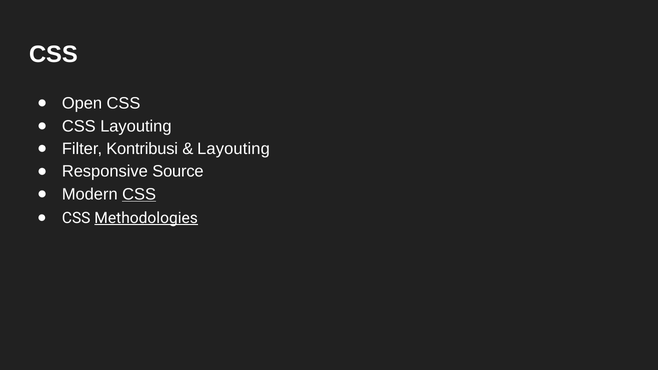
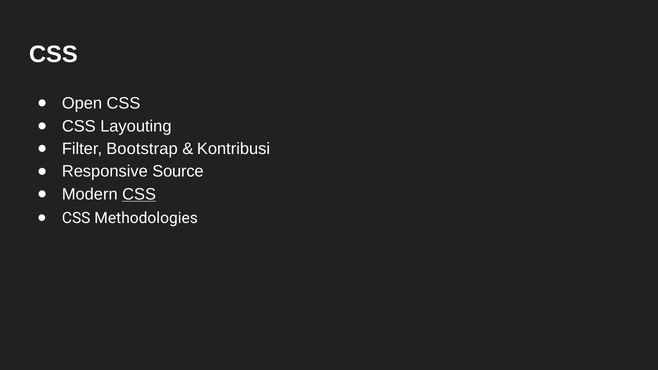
Kontribusi: Kontribusi -> Bootstrap
Layouting at (233, 149): Layouting -> Kontribusi
Methodologies underline: present -> none
